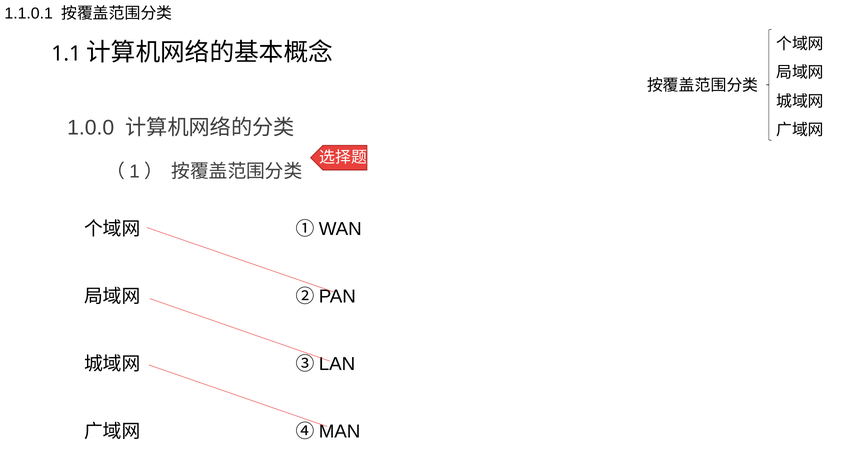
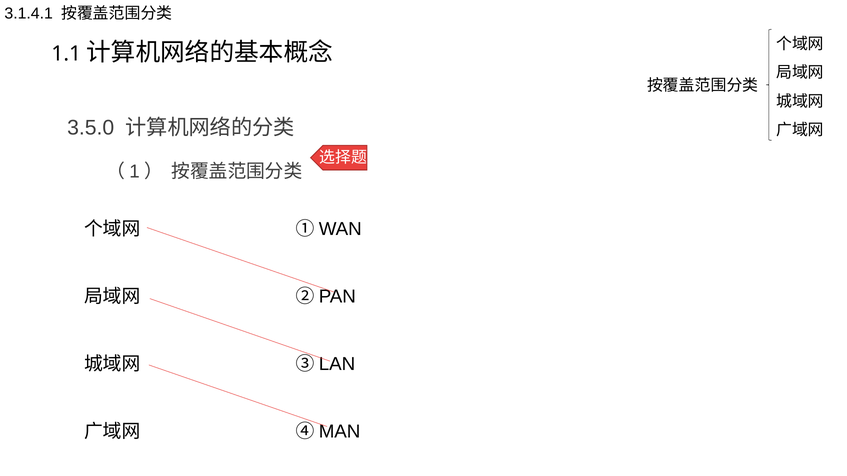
1.1.0.1: 1.1.0.1 -> 3.1.4.1
1.0.0: 1.0.0 -> 3.5.0
